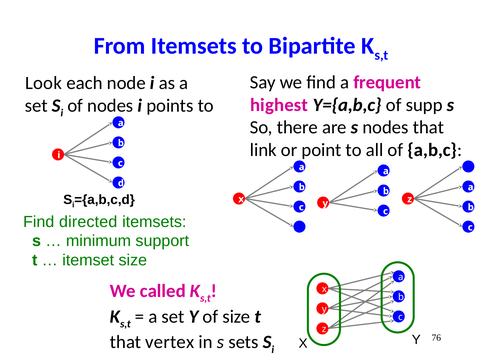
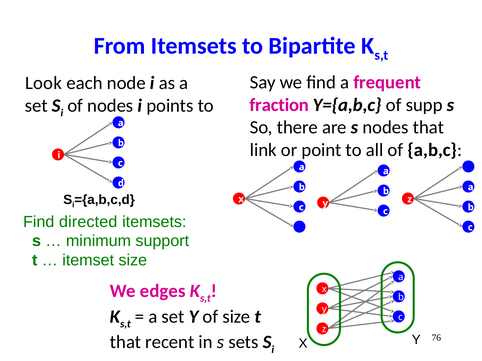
highest: highest -> fraction
called: called -> edges
vertex: vertex -> recent
